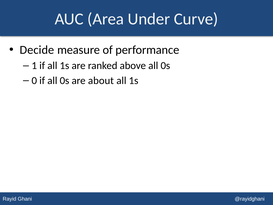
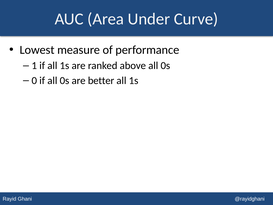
Decide: Decide -> Lowest
about: about -> better
